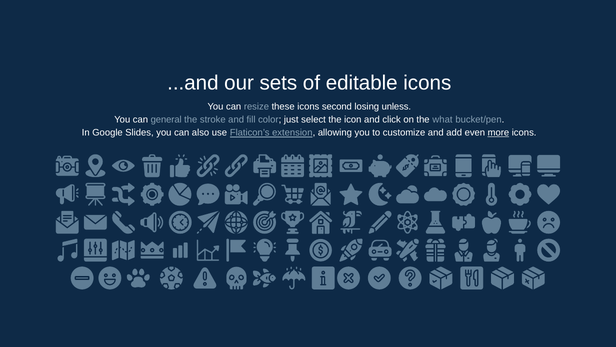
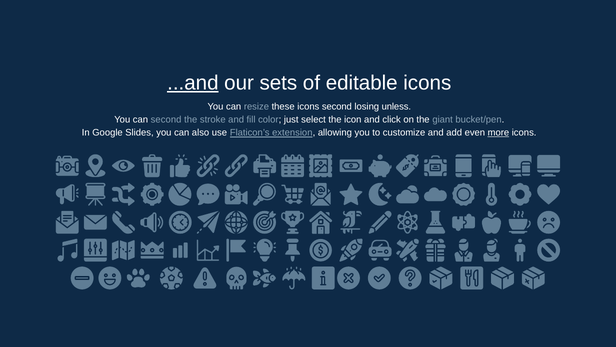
...and underline: none -> present
can general: general -> second
what: what -> giant
